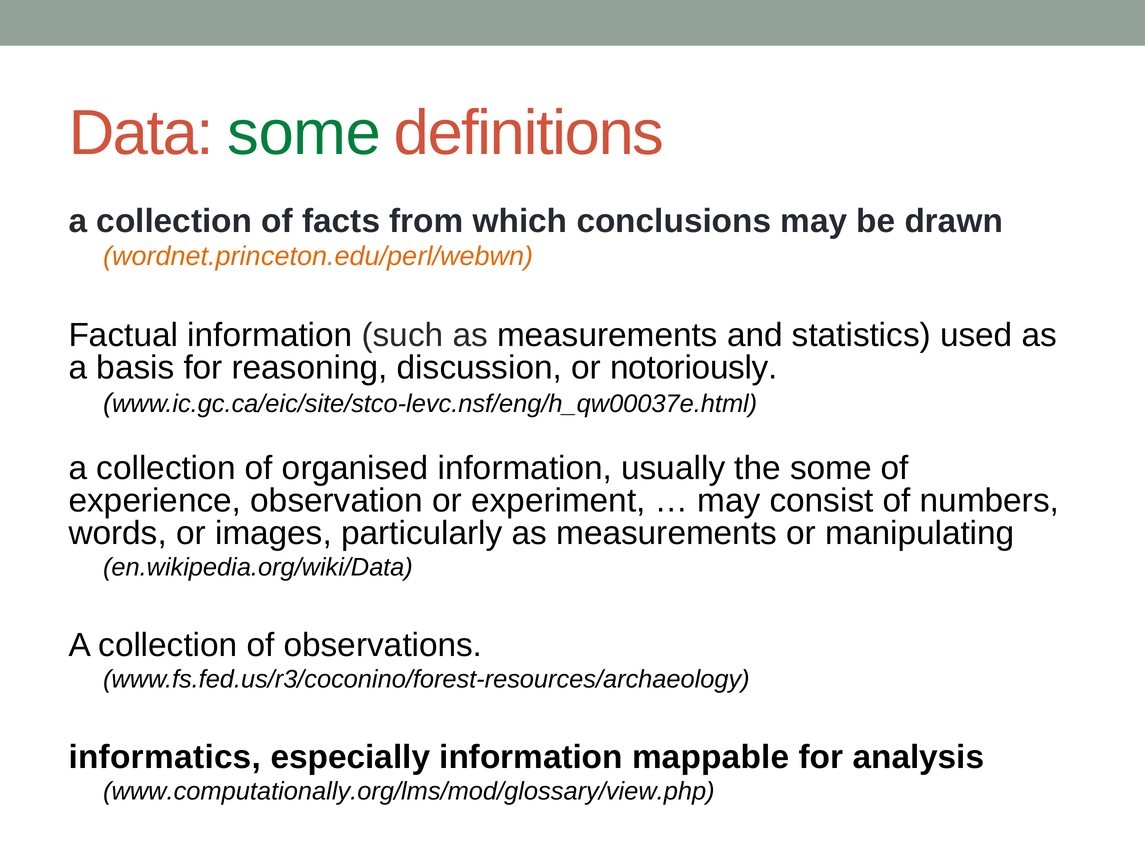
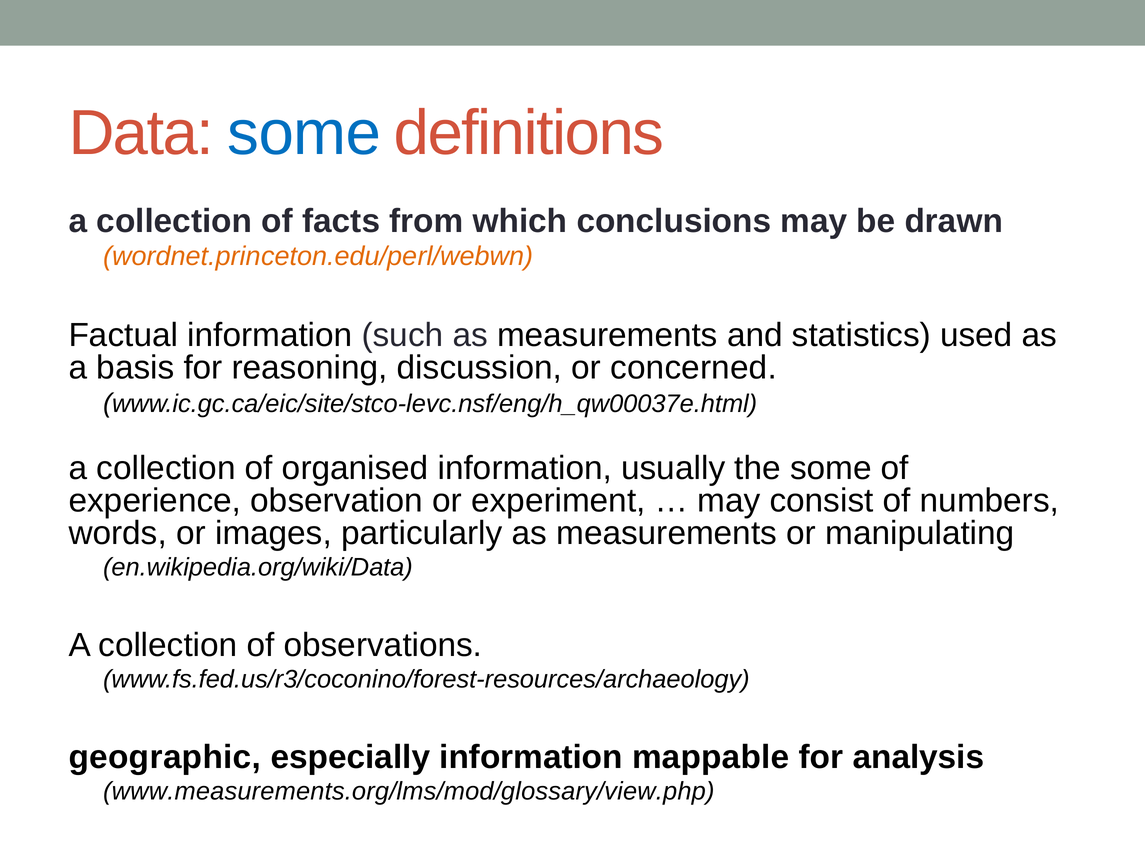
some at (304, 133) colour: green -> blue
notoriously: notoriously -> concerned
informatics: informatics -> geographic
www.computationally.org/lms/mod/glossary/view.php: www.computationally.org/lms/mod/glossary/view.php -> www.measurements.org/lms/mod/glossary/view.php
